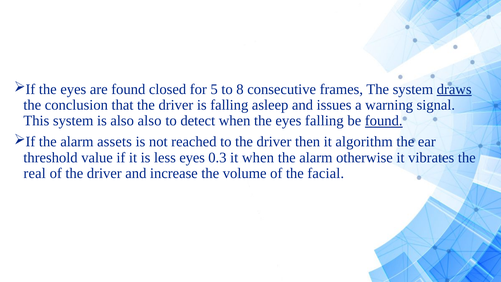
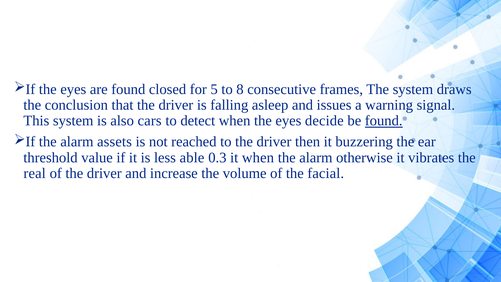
draws underline: present -> none
also also: also -> cars
eyes falling: falling -> decide
algorithm: algorithm -> buzzering
less eyes: eyes -> able
